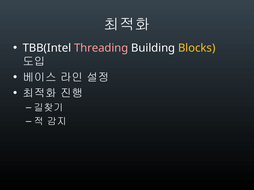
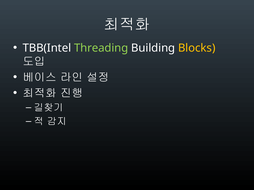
Threading colour: pink -> light green
